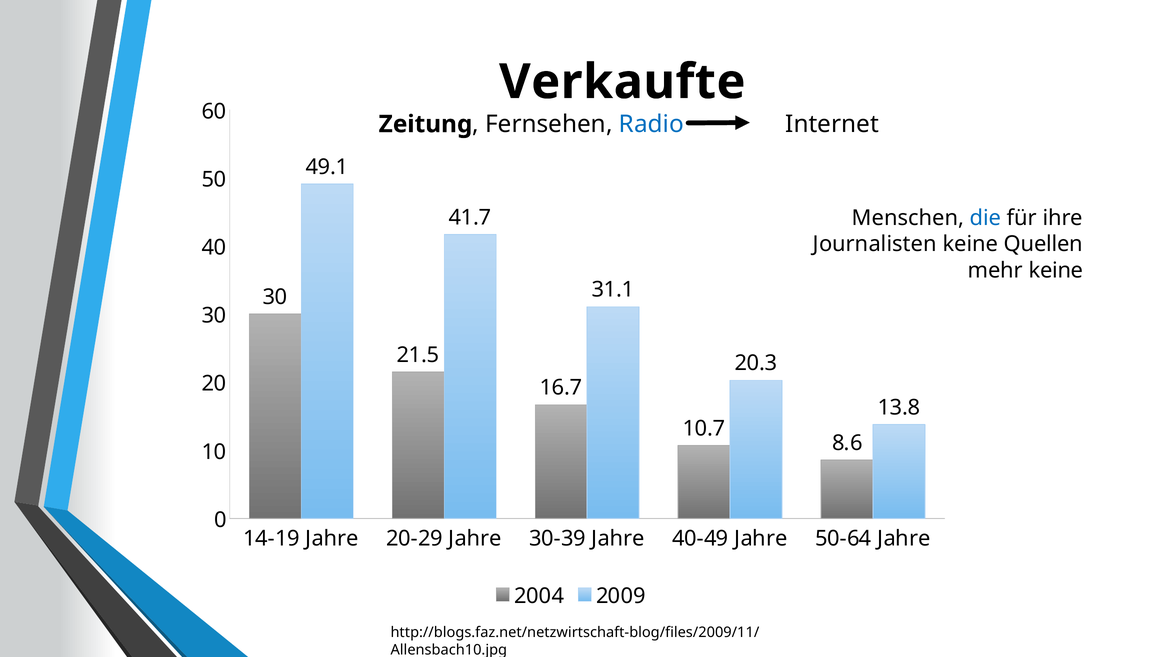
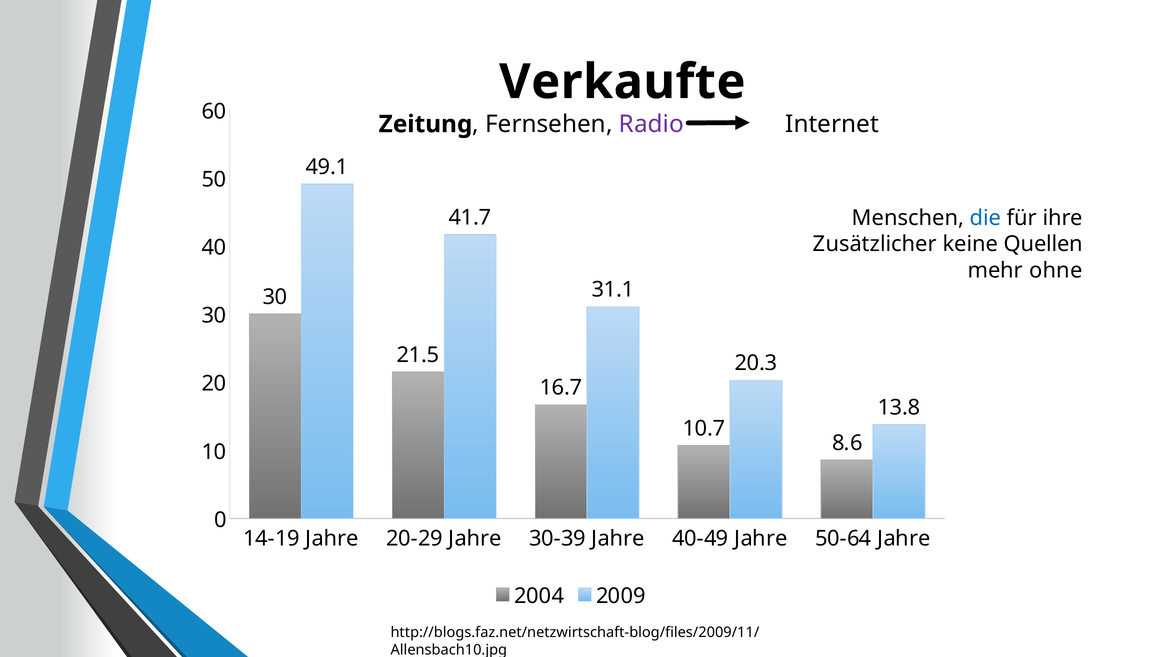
Radio colour: blue -> purple
Journalisten: Journalisten -> Zusätzlicher
mehr keine: keine -> ohne
